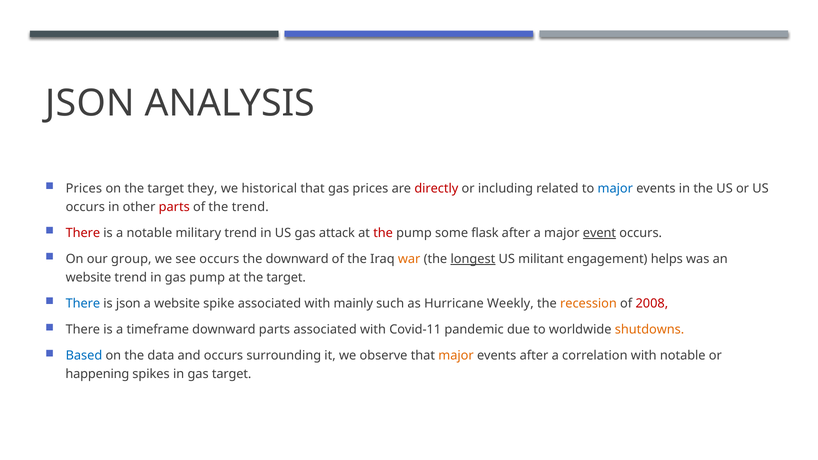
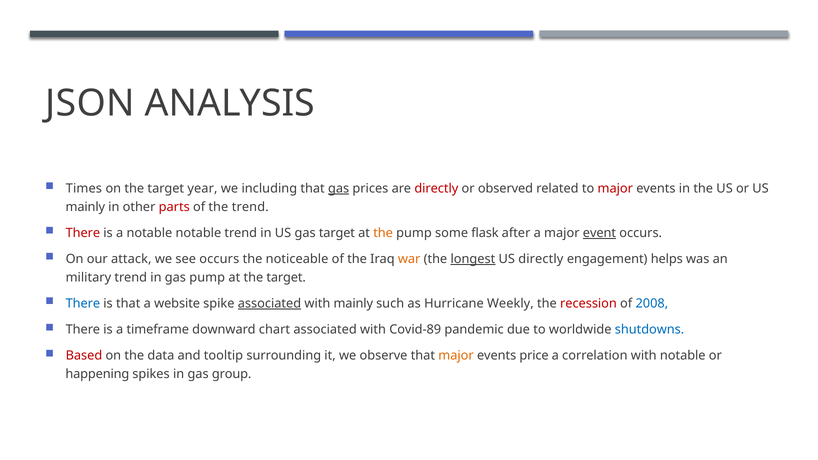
Prices at (84, 189): Prices -> Times
they: they -> year
historical: historical -> including
gas at (339, 189) underline: none -> present
including: including -> observed
major at (615, 189) colour: blue -> red
occurs at (85, 207): occurs -> mainly
notable military: military -> notable
gas attack: attack -> target
the at (383, 233) colour: red -> orange
group: group -> attack
the downward: downward -> noticeable
US militant: militant -> directly
website at (88, 278): website -> military
is json: json -> that
associated at (269, 304) underline: none -> present
recession colour: orange -> red
2008 colour: red -> blue
downward parts: parts -> chart
Covid-11: Covid-11 -> Covid-89
shutdowns colour: orange -> blue
Based colour: blue -> red
and occurs: occurs -> tooltip
events after: after -> price
gas target: target -> group
